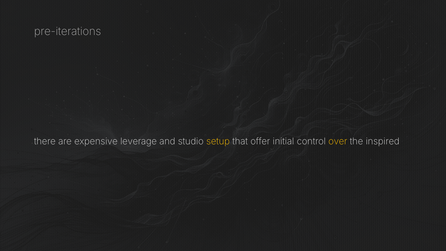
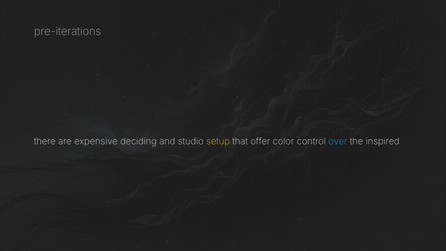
leverage: leverage -> deciding
initial: initial -> color
over colour: yellow -> light blue
